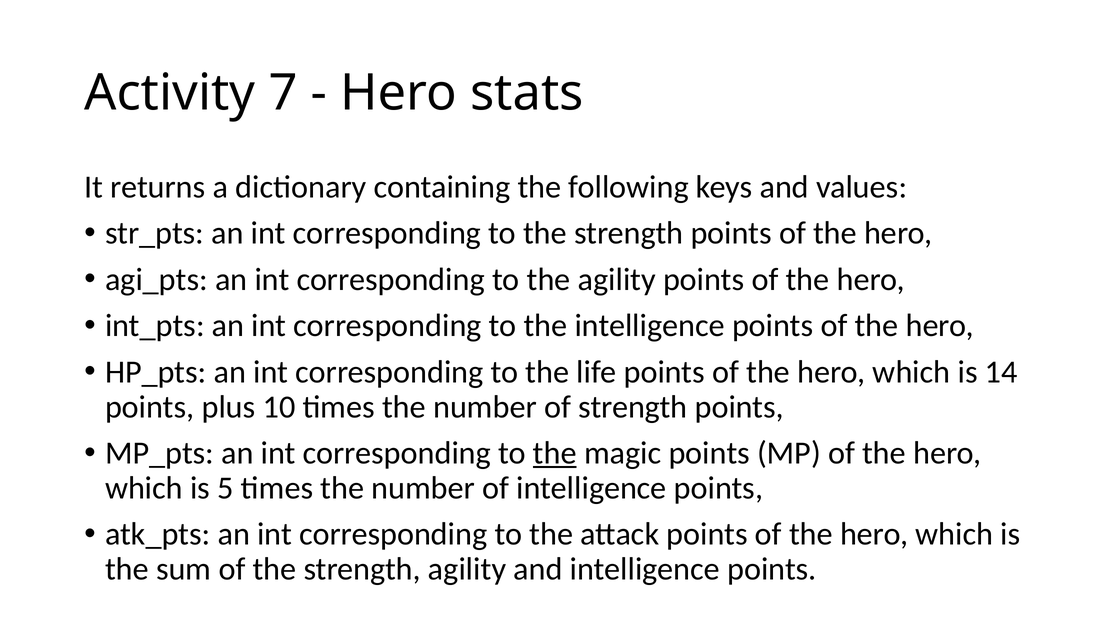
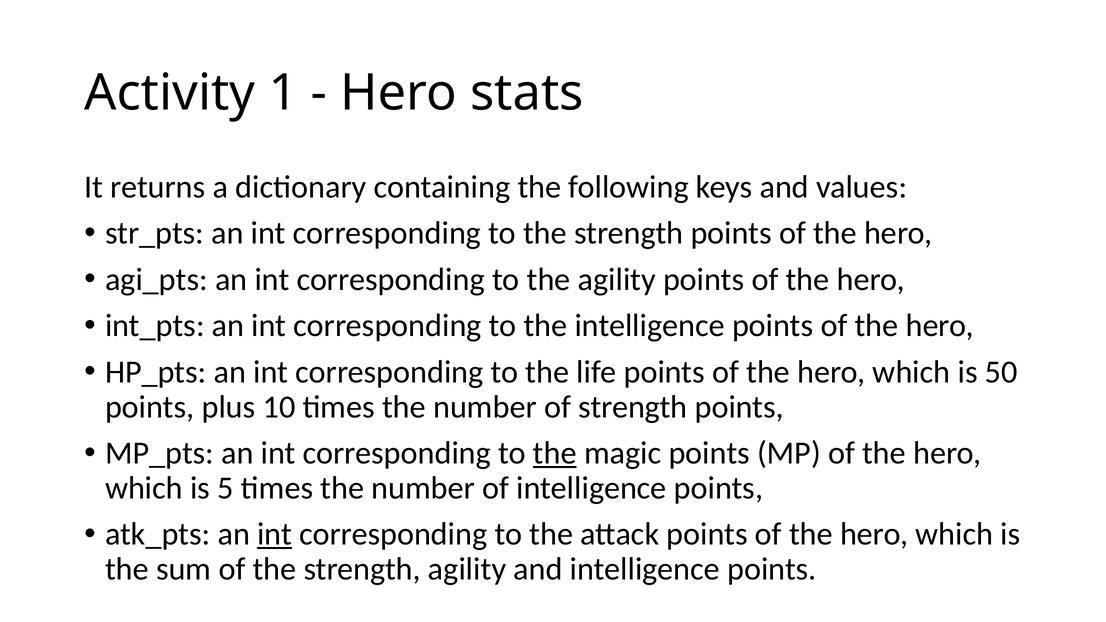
7: 7 -> 1
14: 14 -> 50
int at (275, 534) underline: none -> present
